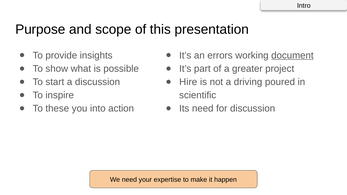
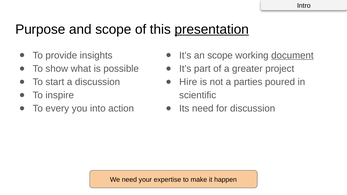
presentation underline: none -> present
an errors: errors -> scope
driving: driving -> parties
these: these -> every
